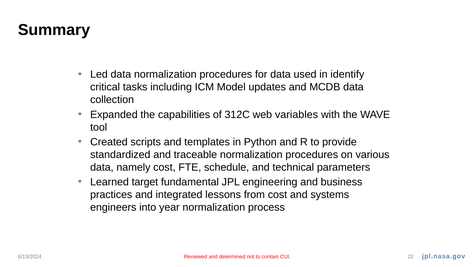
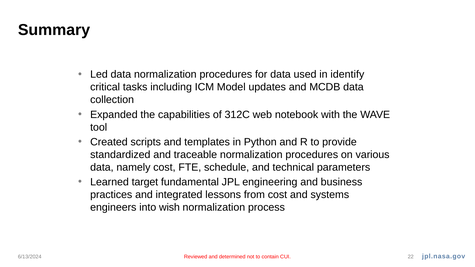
variables: variables -> notebook
year: year -> wish
